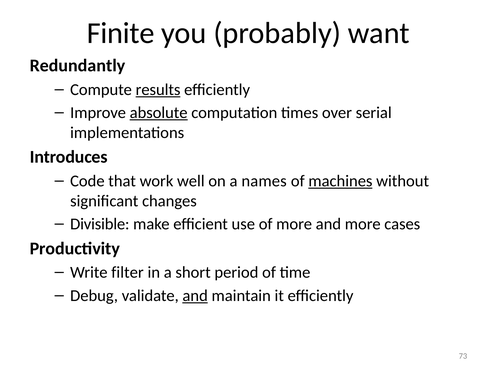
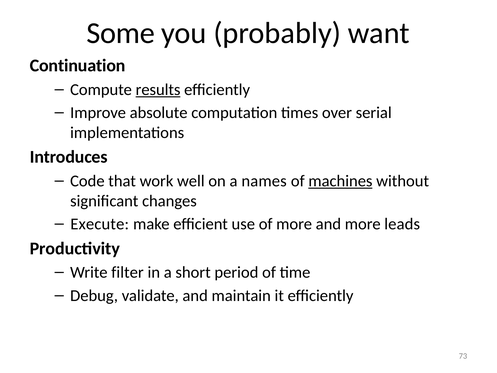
Finite: Finite -> Some
Redundantly: Redundantly -> Continuation
absolute underline: present -> none
Divisible: Divisible -> Execute
cases: cases -> leads
and at (195, 295) underline: present -> none
